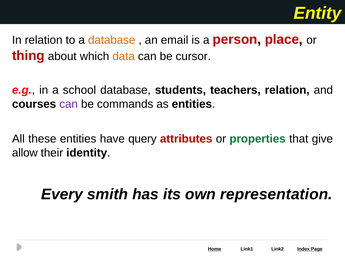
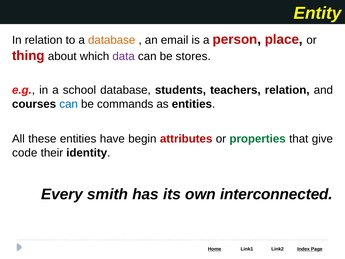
data colour: orange -> purple
cursor: cursor -> stores
can at (69, 104) colour: purple -> blue
query: query -> begin
allow: allow -> code
representation: representation -> interconnected
